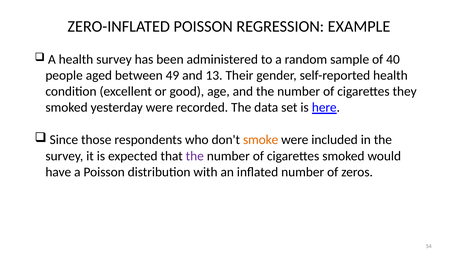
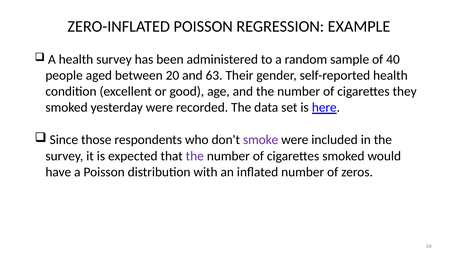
49: 49 -> 20
13: 13 -> 63
smoke colour: orange -> purple
